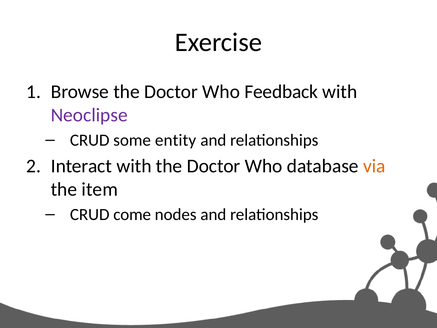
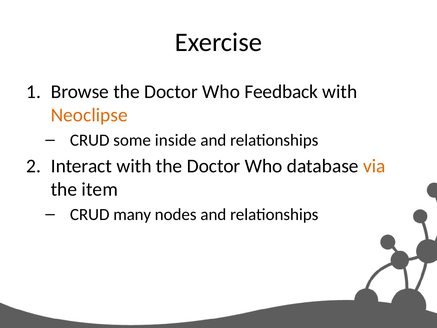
Neoclipse colour: purple -> orange
entity: entity -> inside
come: come -> many
